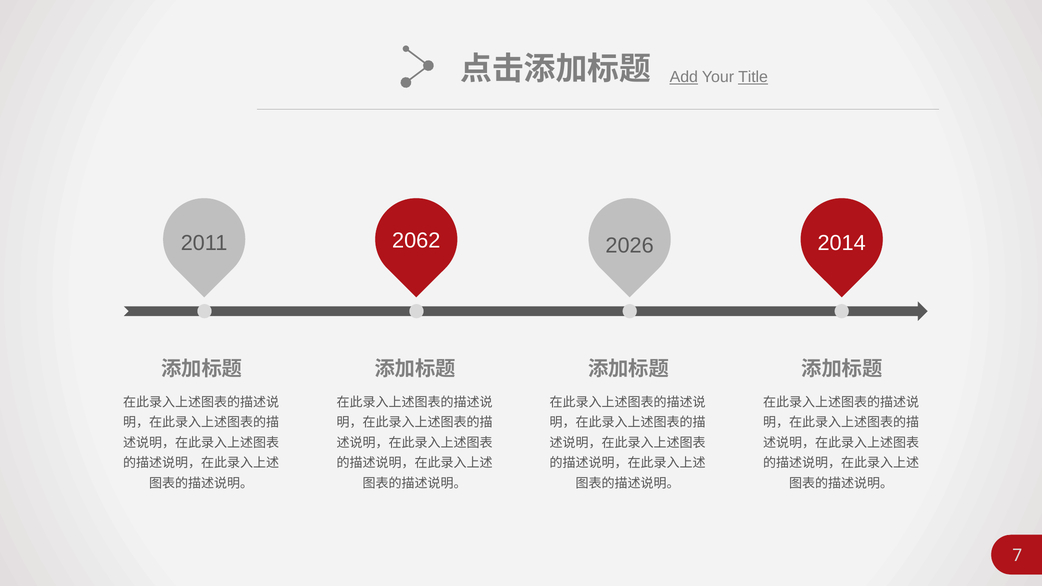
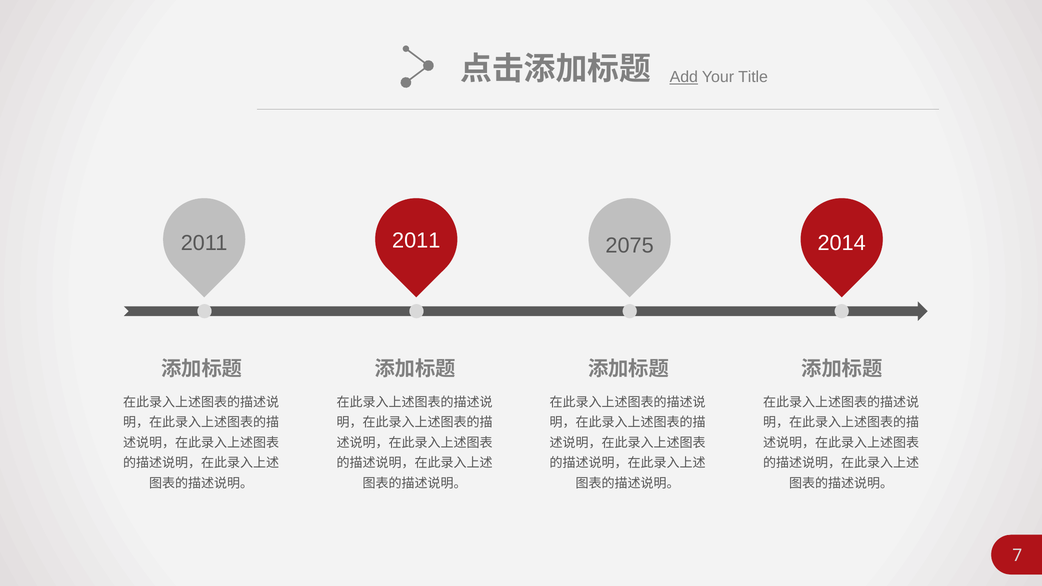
Title underline: present -> none
2062 at (416, 241): 2062 -> 2011
2026: 2026 -> 2075
